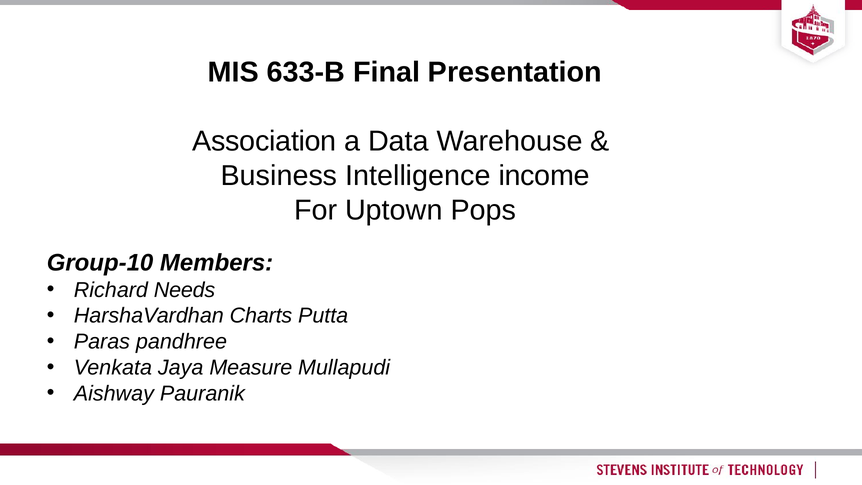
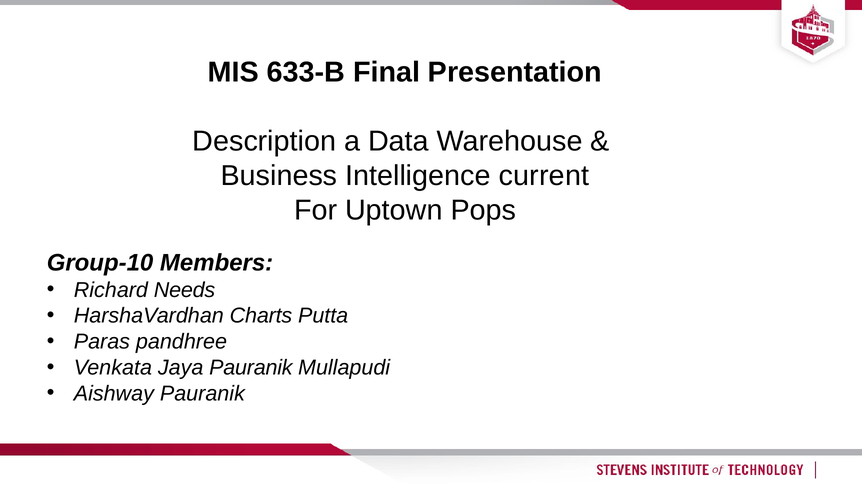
Association: Association -> Description
income: income -> current
Jaya Measure: Measure -> Pauranik
